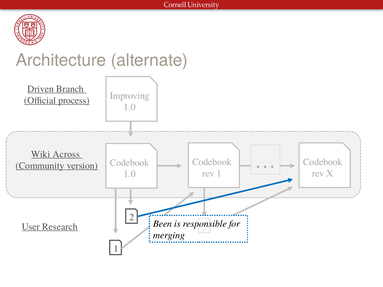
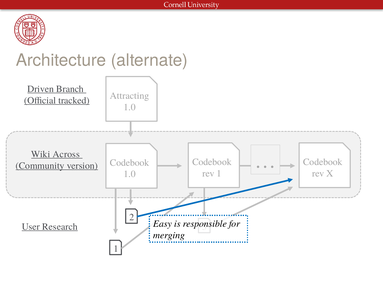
Improving: Improving -> Attracting
process: process -> tracked
Been: Been -> Easy
